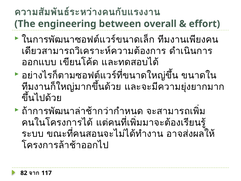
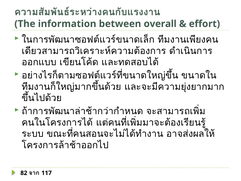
engineering: engineering -> information
